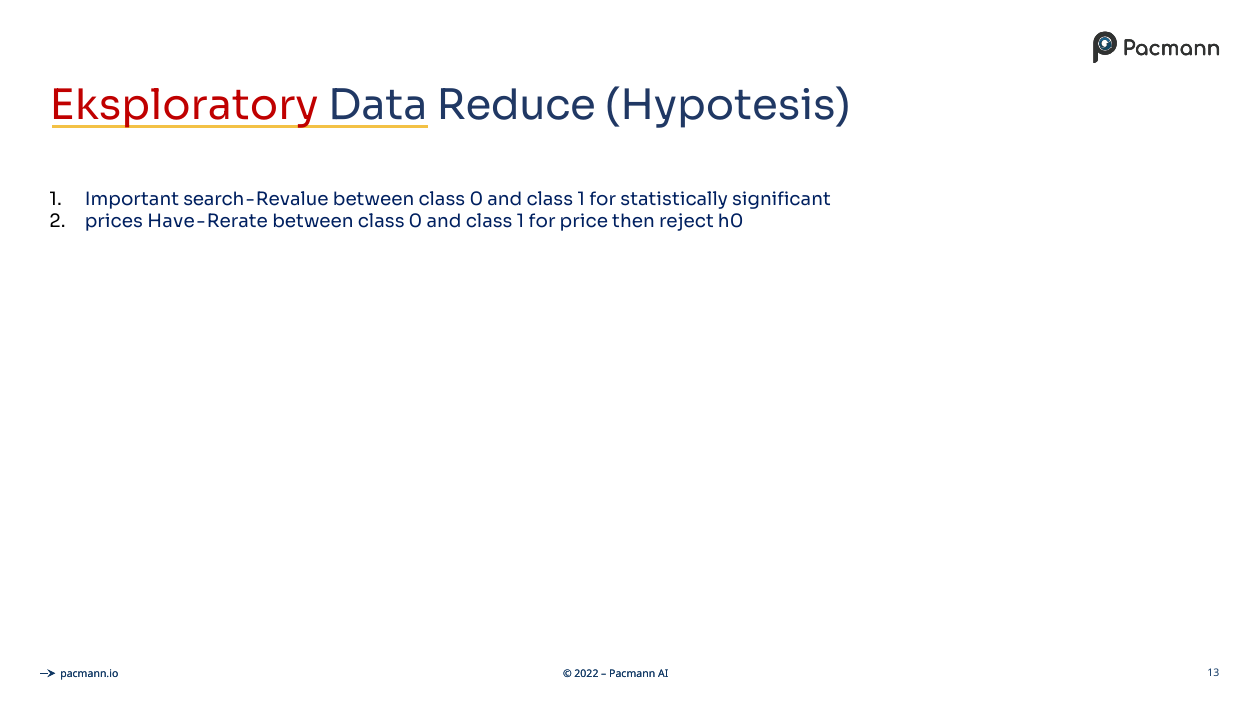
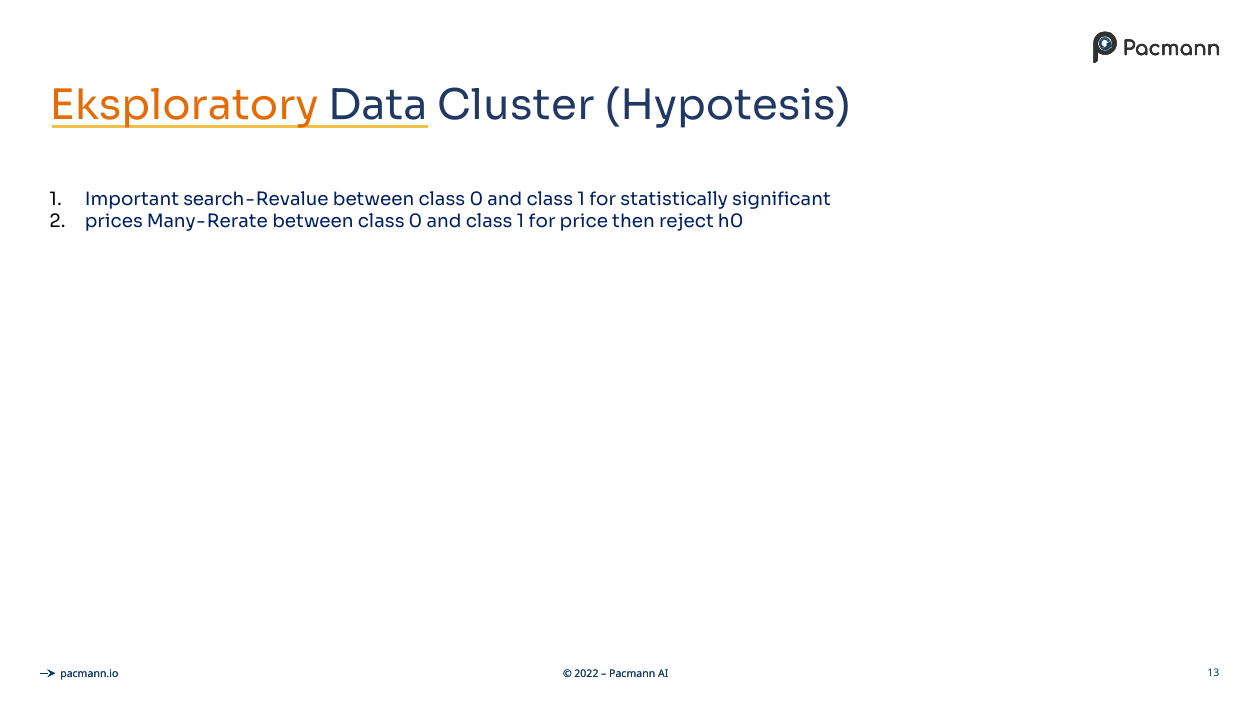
Eksploratory colour: red -> orange
Reduce: Reduce -> Cluster
Have: Have -> Many
